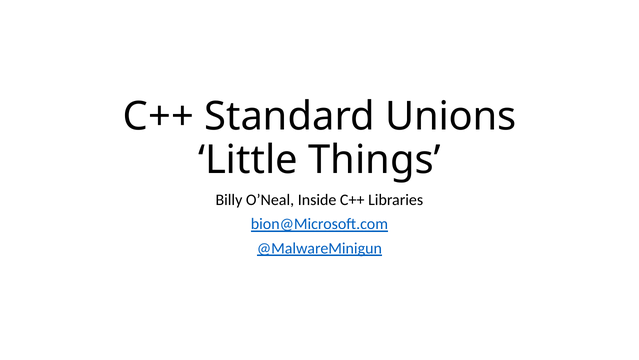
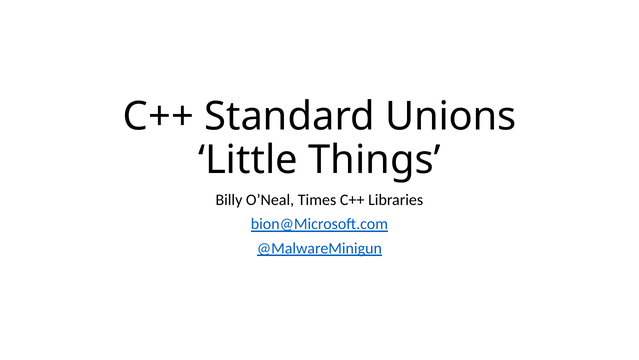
Inside: Inside -> Times
